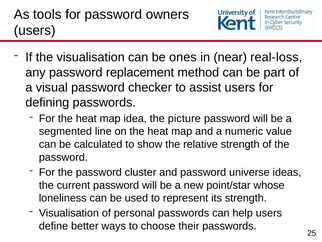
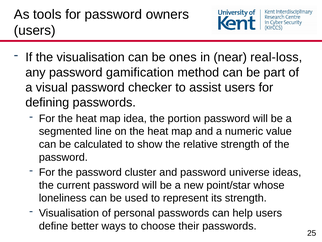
replacement: replacement -> gamification
picture: picture -> portion
